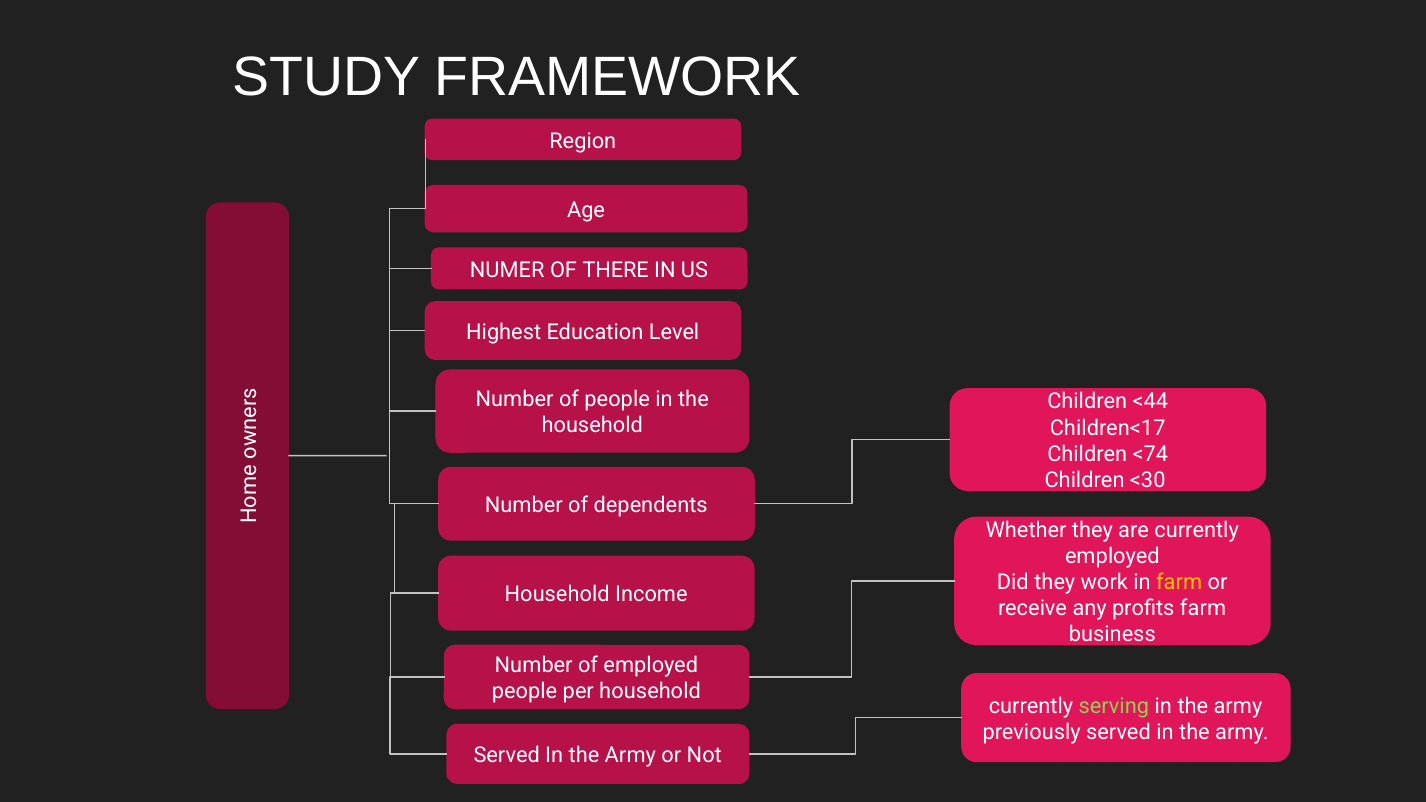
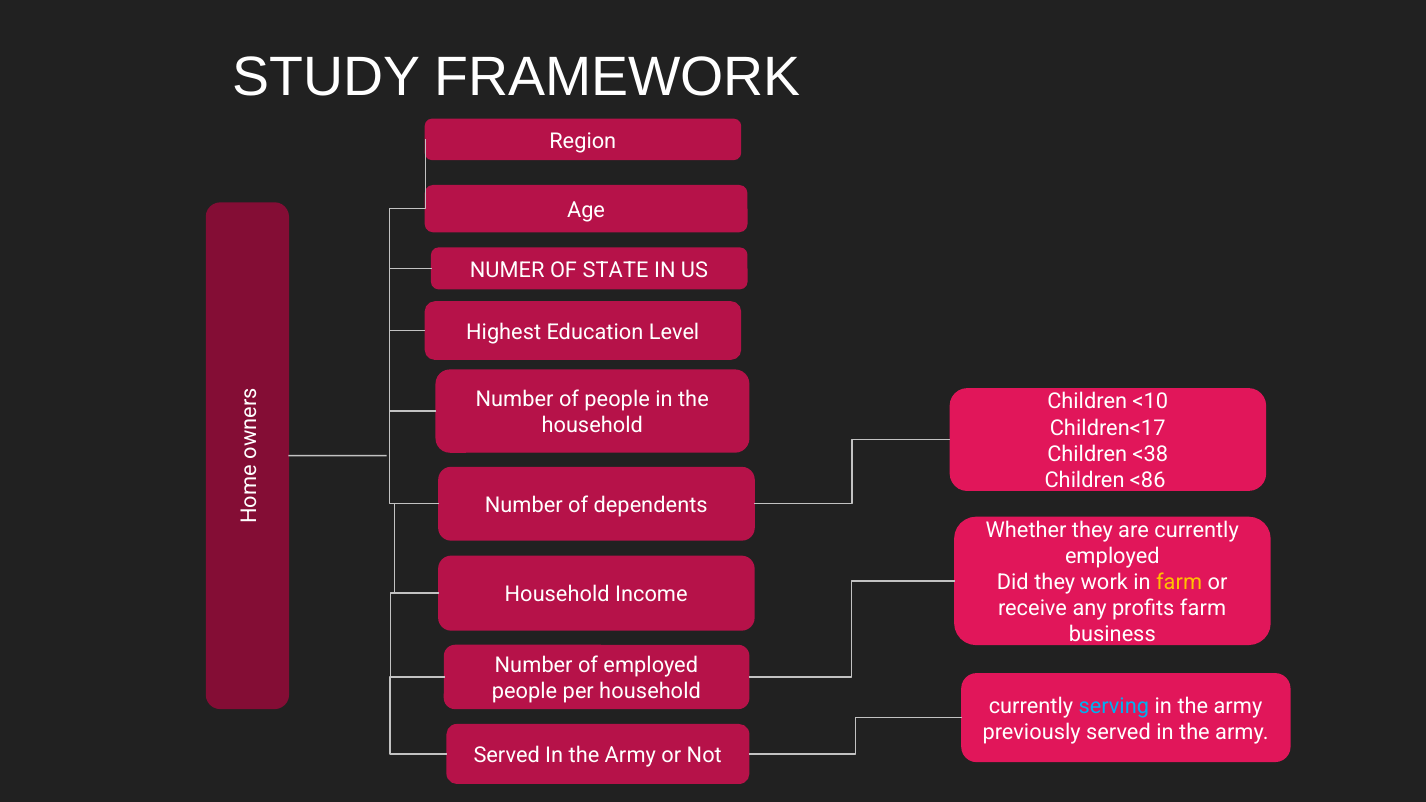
THERE: THERE -> STATE
<44: <44 -> <10
<74: <74 -> <38
<30: <30 -> <86
serving colour: light green -> light blue
